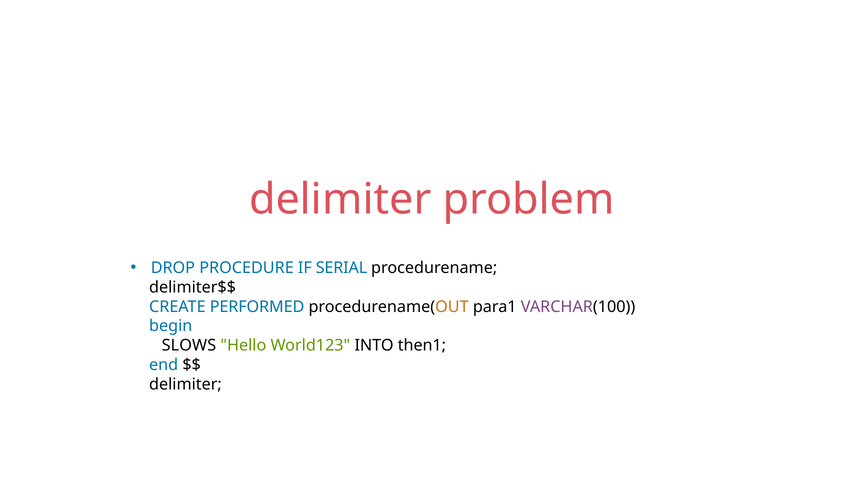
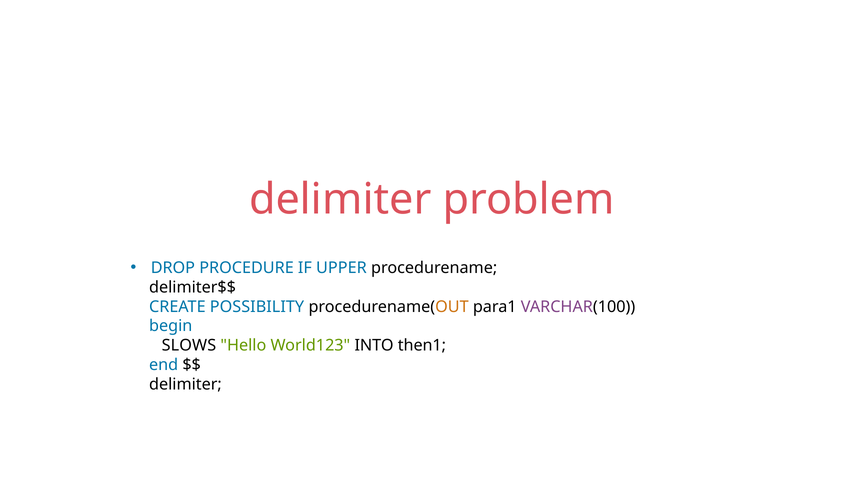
SERIAL: SERIAL -> UPPER
PERFORMED: PERFORMED -> POSSIBILITY
